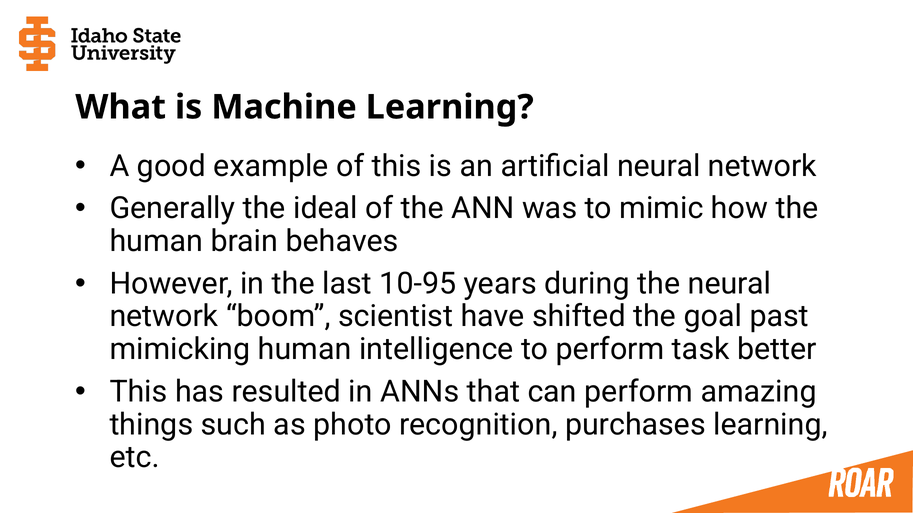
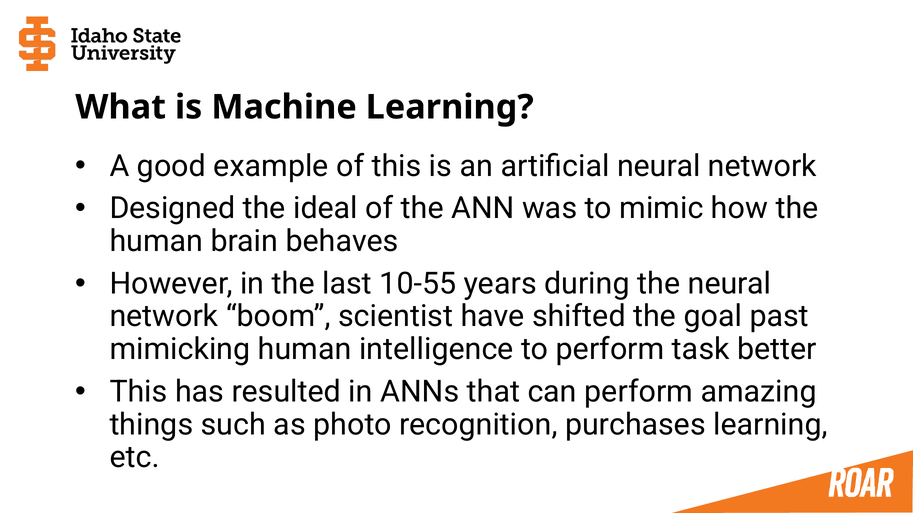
Generally: Generally -> Designed
10-95: 10-95 -> 10-55
